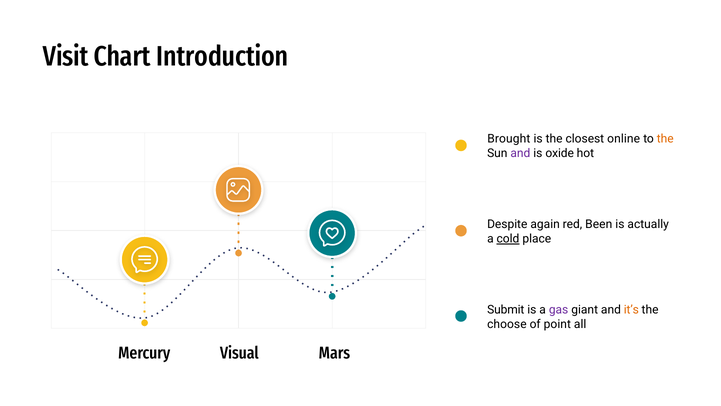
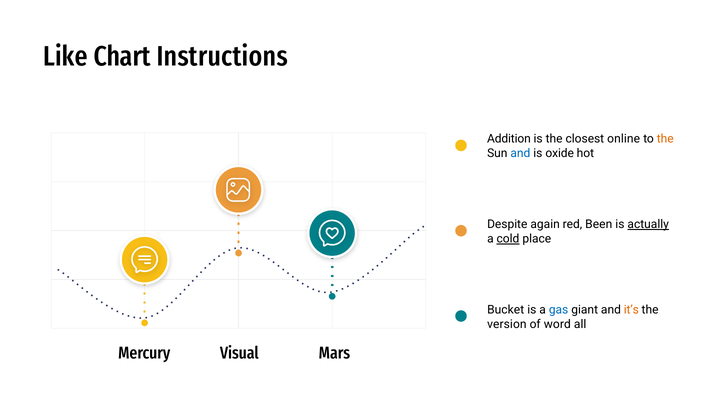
Visit: Visit -> Like
Introduction: Introduction -> Instructions
Brought: Brought -> Addition
and at (520, 153) colour: purple -> blue
actually underline: none -> present
Submit: Submit -> Bucket
gas colour: purple -> blue
choose: choose -> version
point: point -> word
